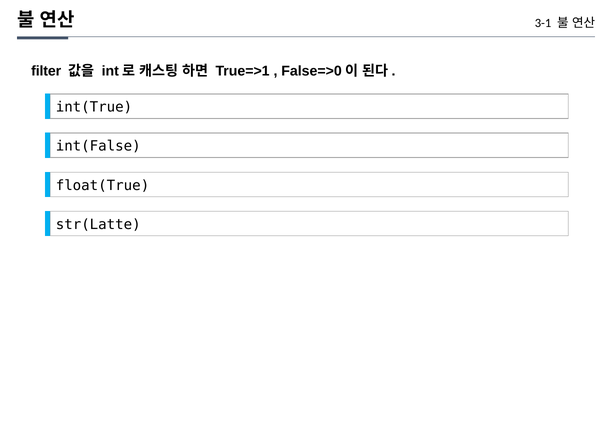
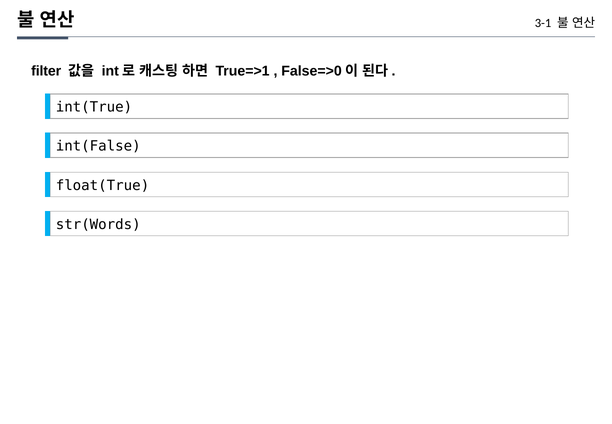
str(Latte: str(Latte -> str(Words
